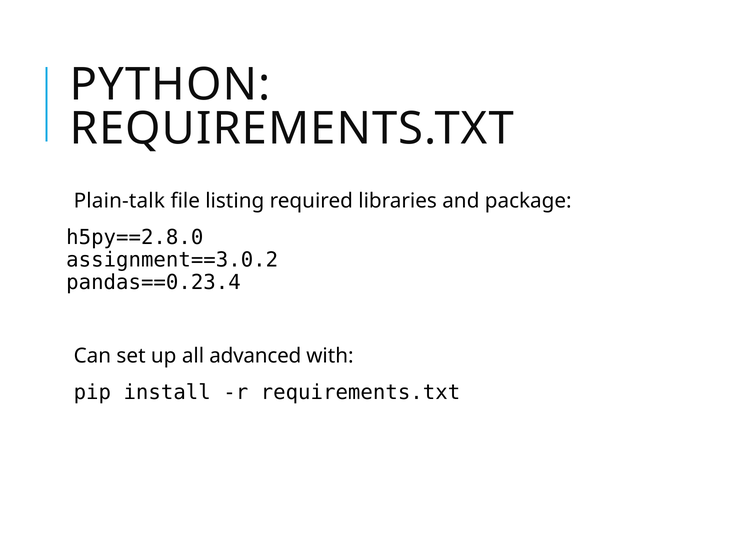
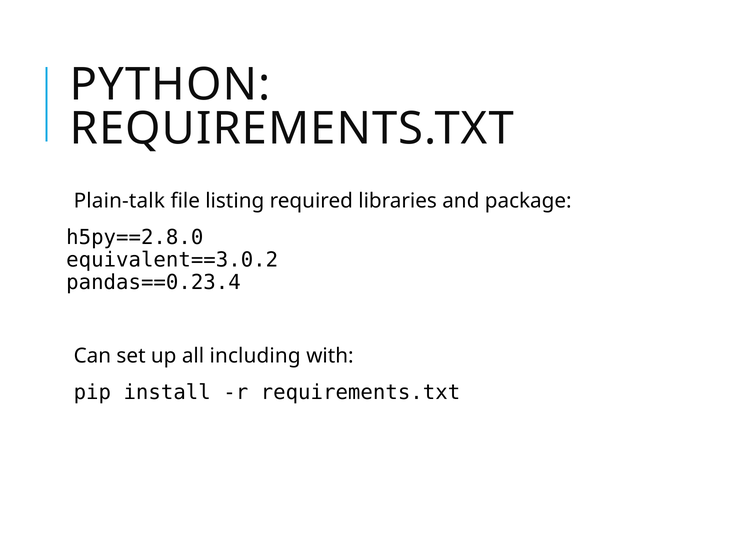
assignment==3.0.2: assignment==3.0.2 -> equivalent==3.0.2
advanced: advanced -> including
